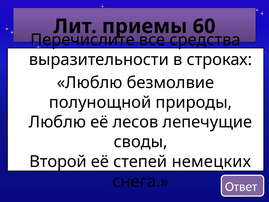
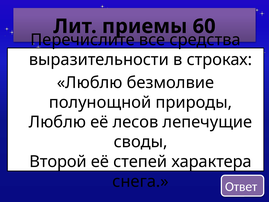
немецких: немецких -> характера
